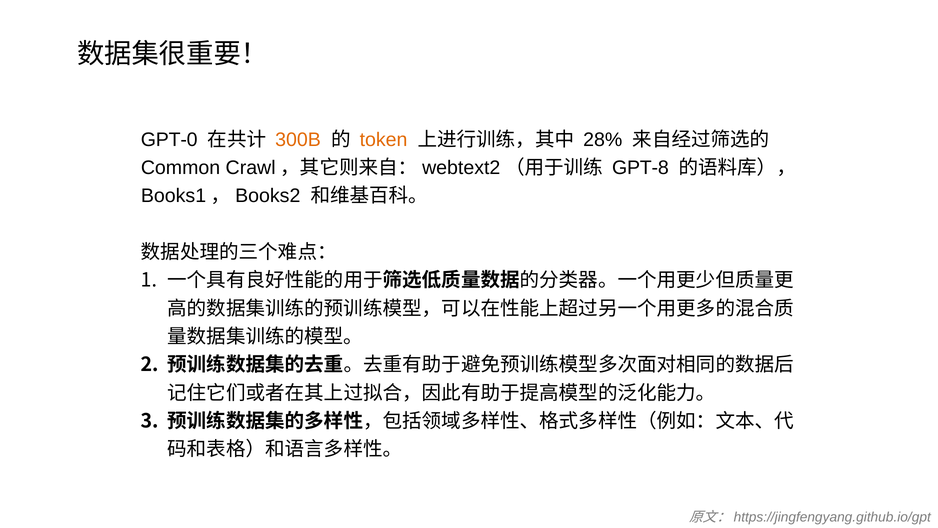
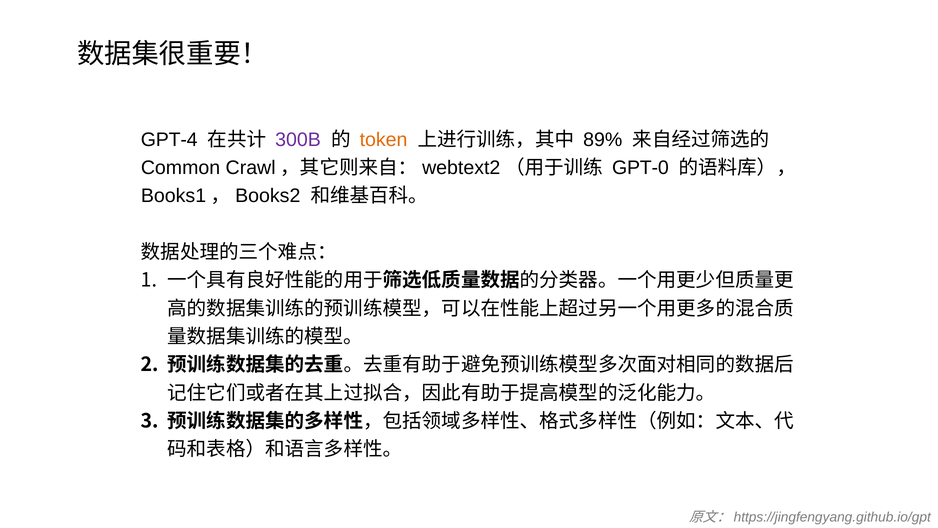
GPT-0: GPT-0 -> GPT-4
300B colour: orange -> purple
28%: 28% -> 89%
GPT-8: GPT-8 -> GPT-0
